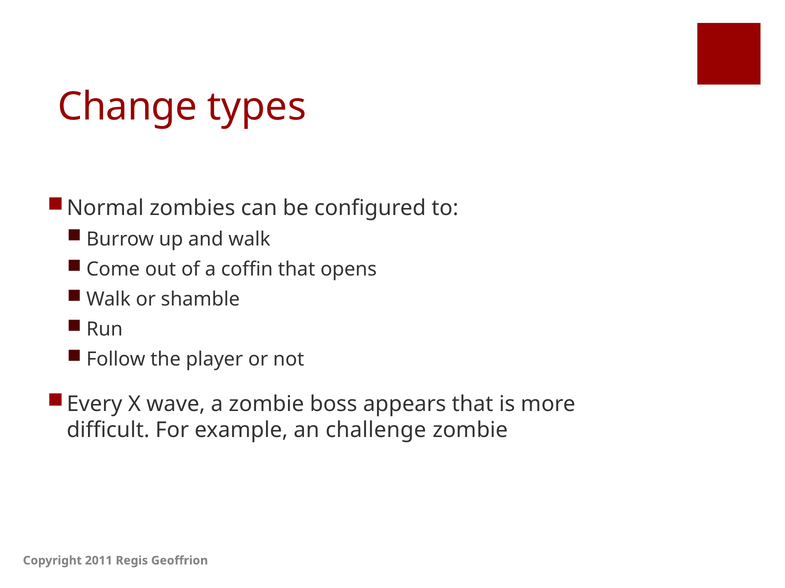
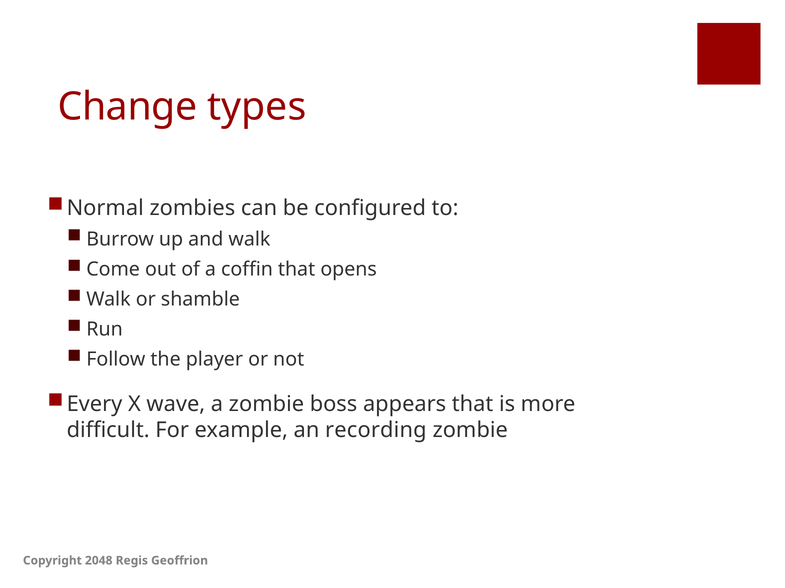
challenge: challenge -> recording
2011: 2011 -> 2048
